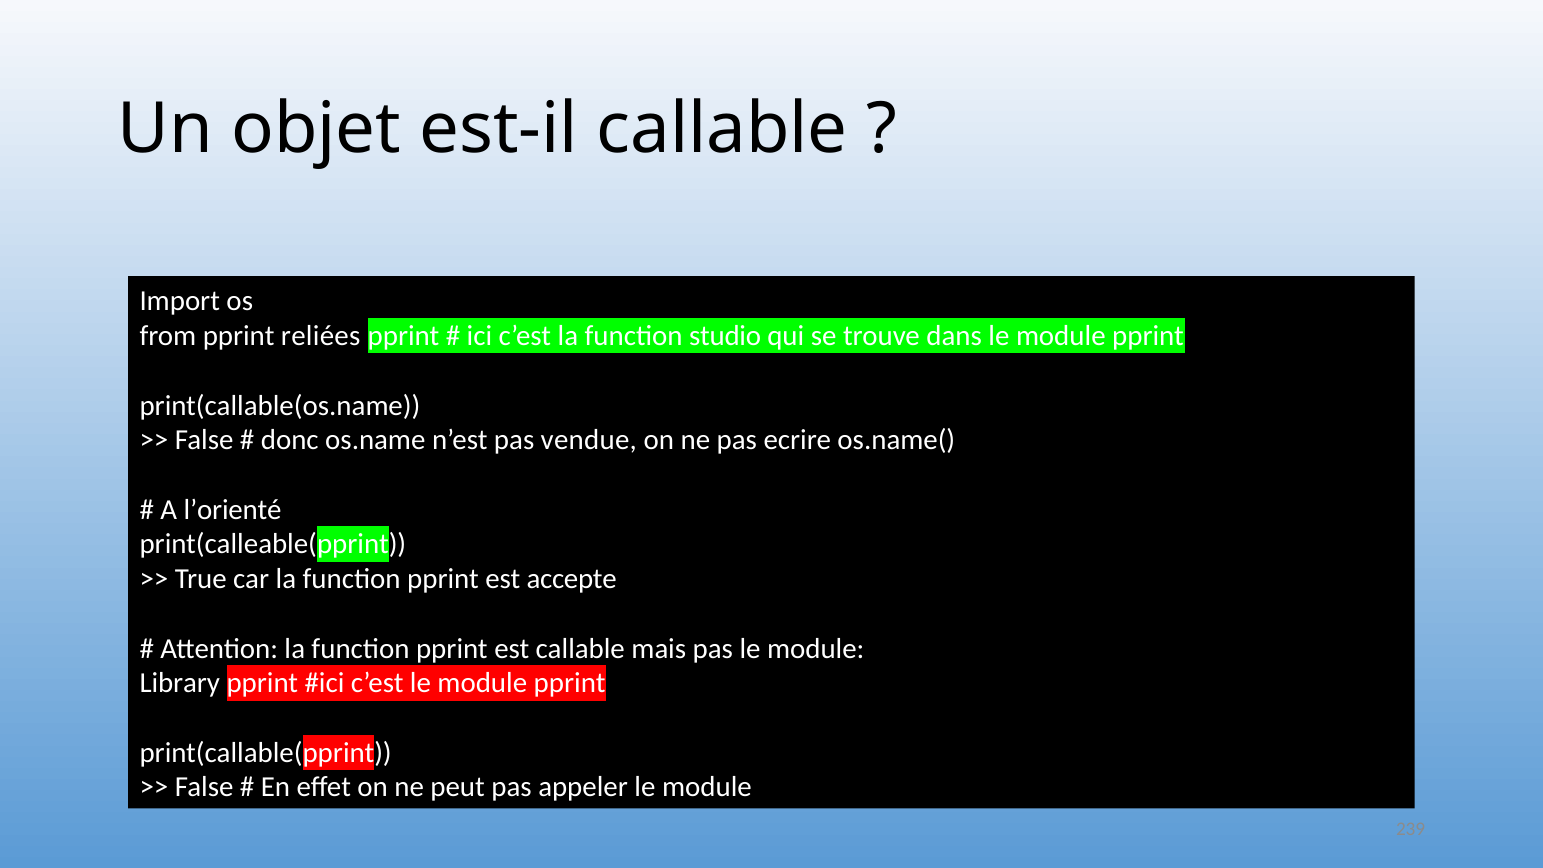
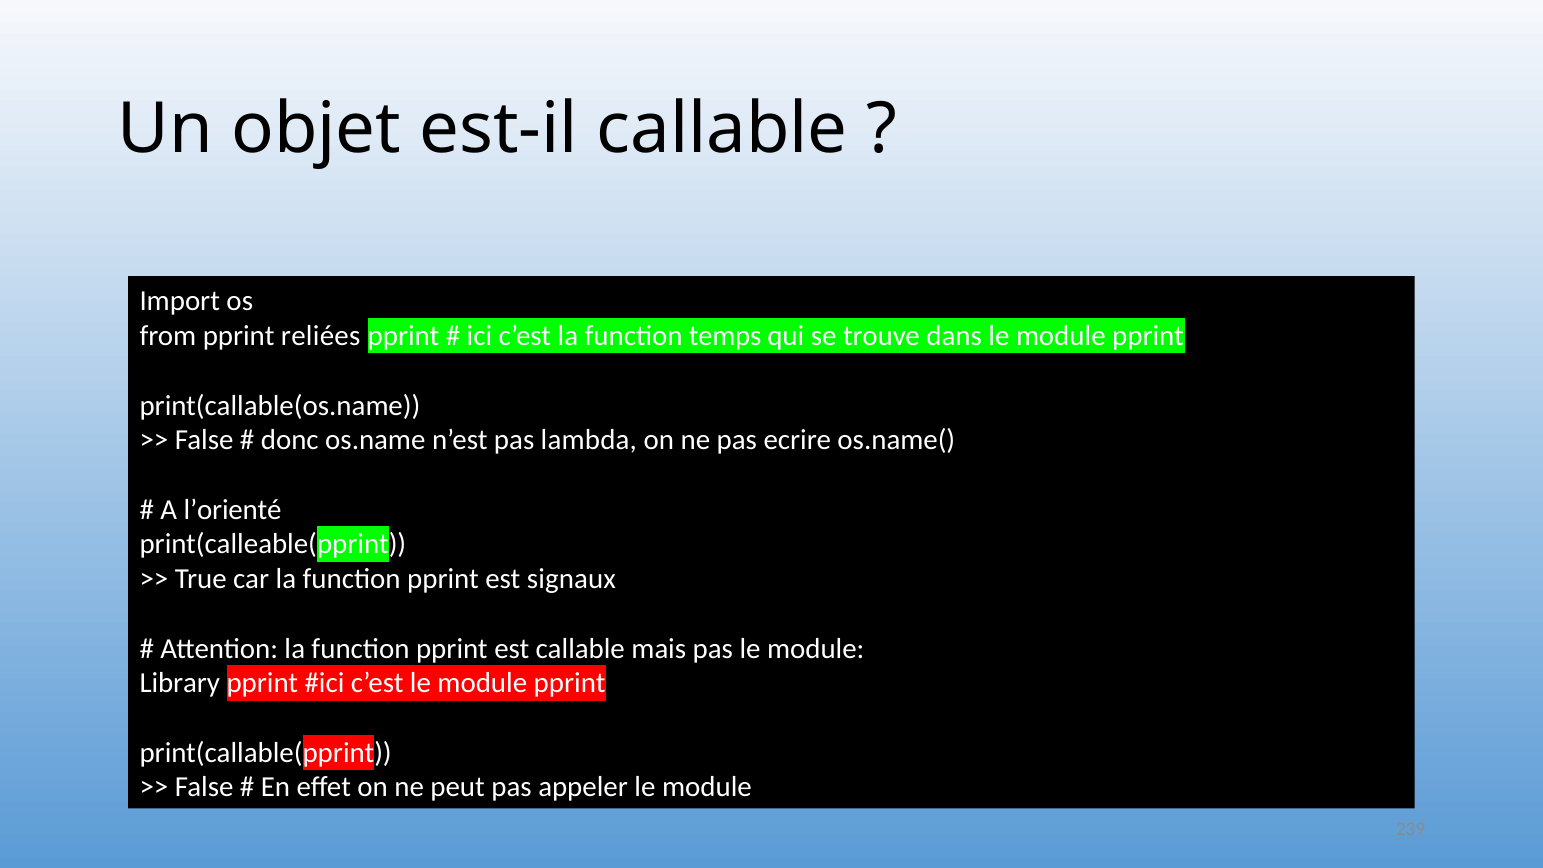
studio: studio -> temps
vendue: vendue -> lambda
accepte: accepte -> signaux
